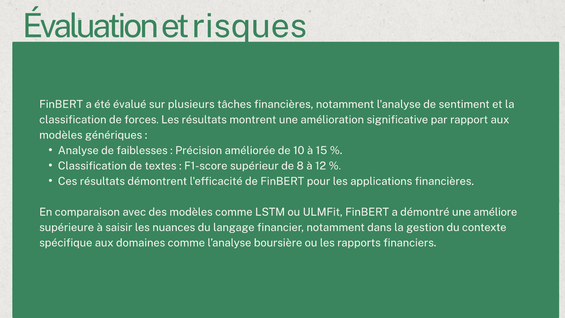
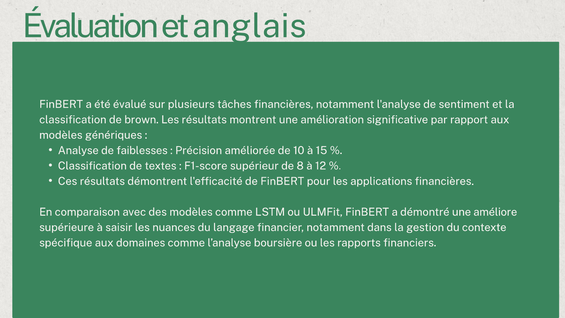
risques: risques -> anglais
forces: forces -> brown
